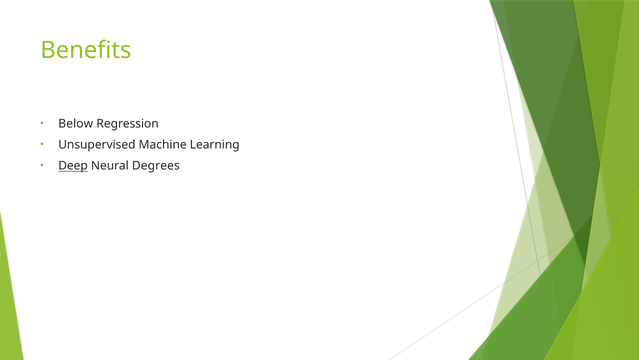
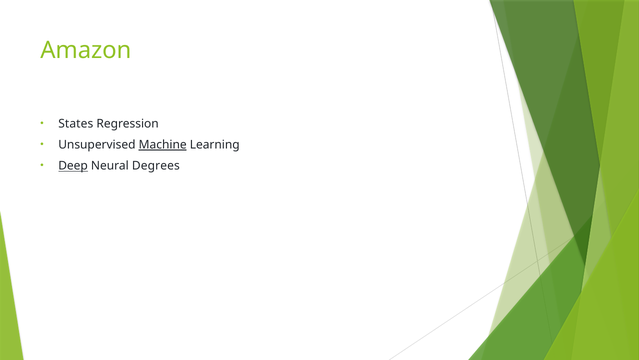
Benefits: Benefits -> Amazon
Below: Below -> States
Machine underline: none -> present
